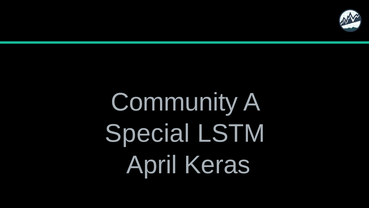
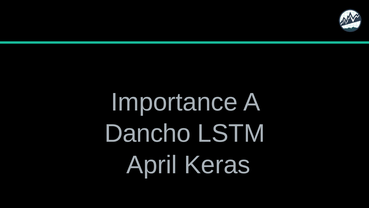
Community: Community -> Importance
Special: Special -> Dancho
